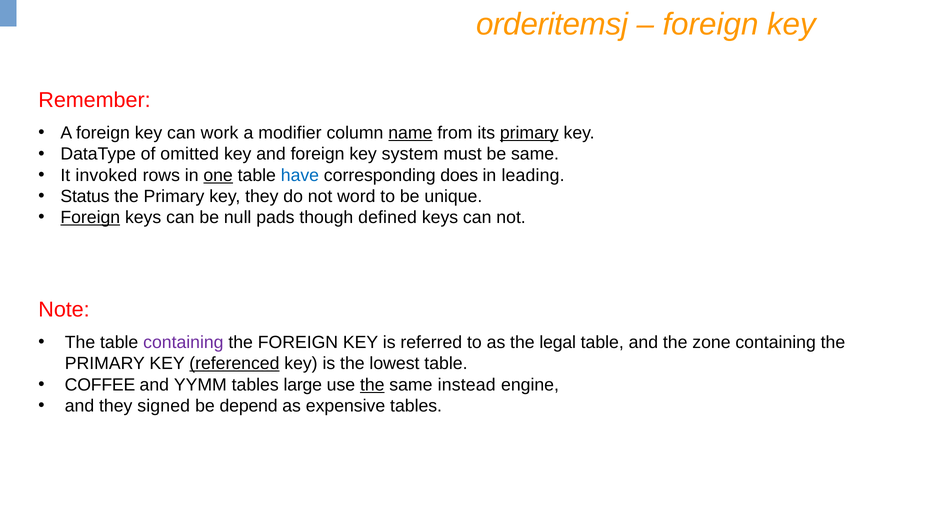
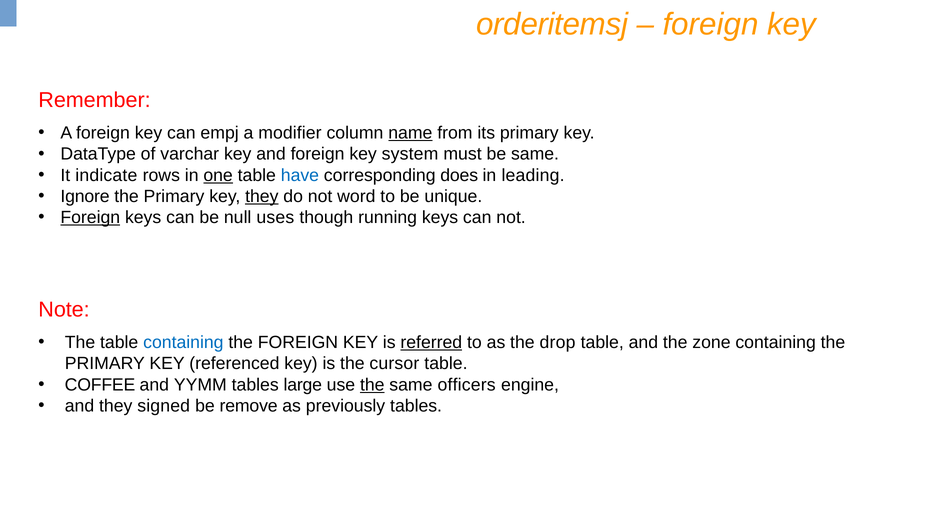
work: work -> empj
primary at (529, 133) underline: present -> none
omitted: omitted -> varchar
invoked: invoked -> indicate
Status: Status -> Ignore
they at (262, 197) underline: none -> present
pads: pads -> uses
defined: defined -> running
containing at (183, 343) colour: purple -> blue
referred underline: none -> present
legal: legal -> drop
referenced underline: present -> none
lowest: lowest -> cursor
instead: instead -> officers
depend: depend -> remove
expensive: expensive -> previously
